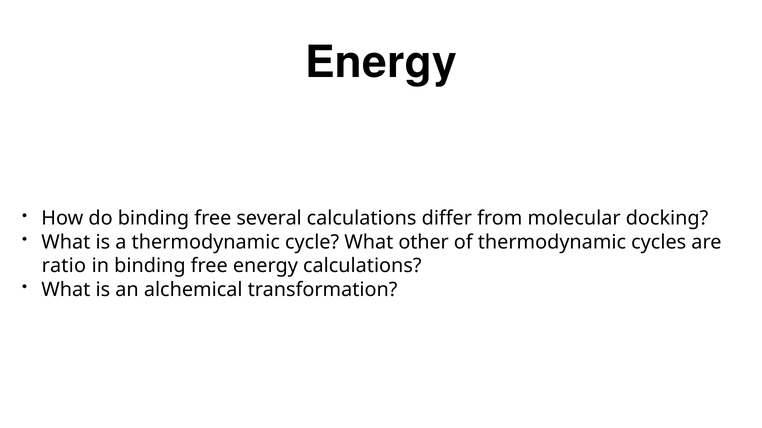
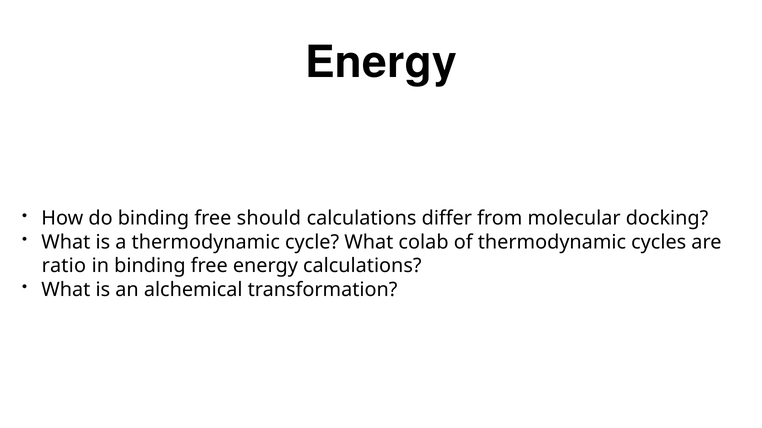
several: several -> should
other: other -> colab
